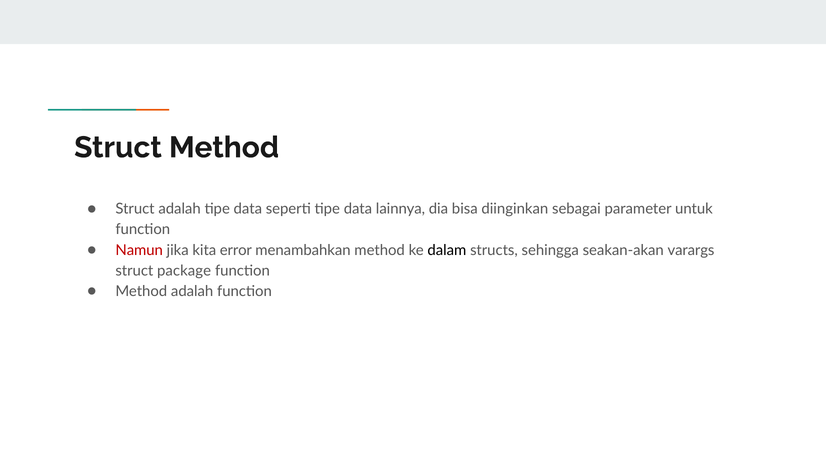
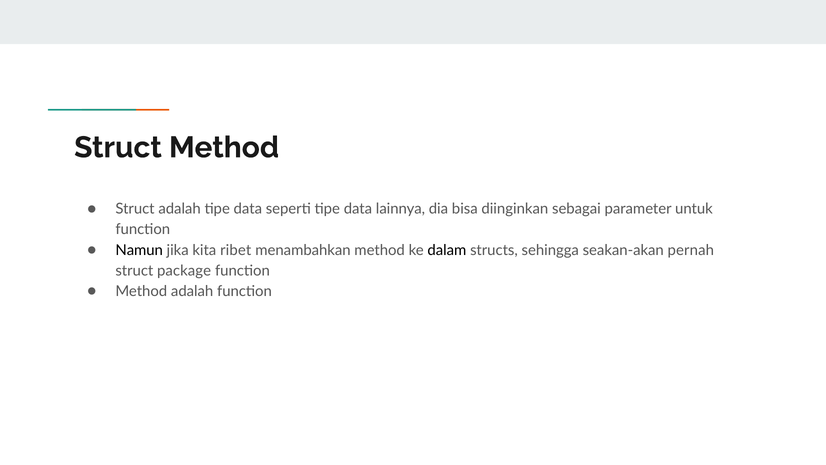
Namun colour: red -> black
error: error -> ribet
varargs: varargs -> pernah
